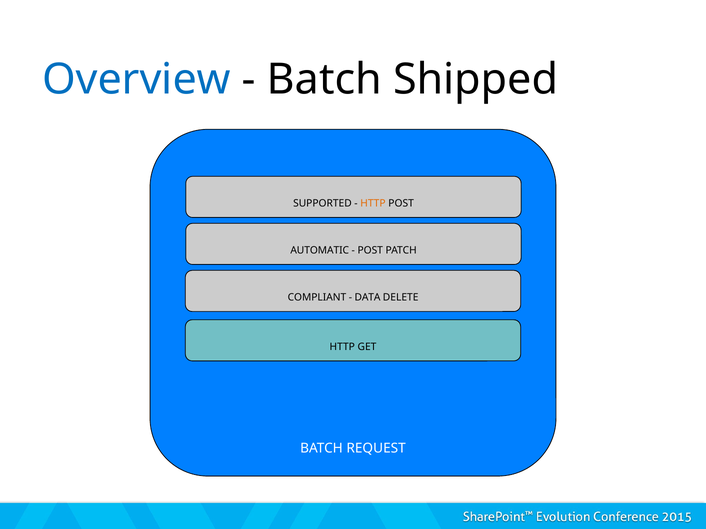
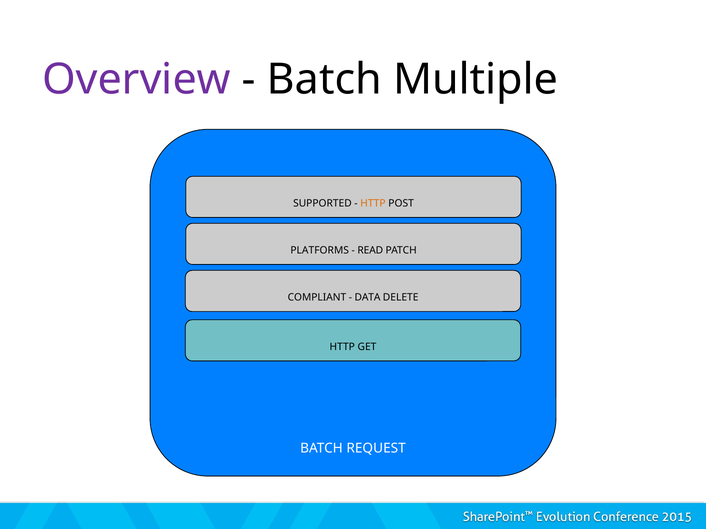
Overview colour: blue -> purple
Shipped: Shipped -> Multiple
AUTOMATIC: AUTOMATIC -> PLATFORMS
POST at (370, 251): POST -> READ
